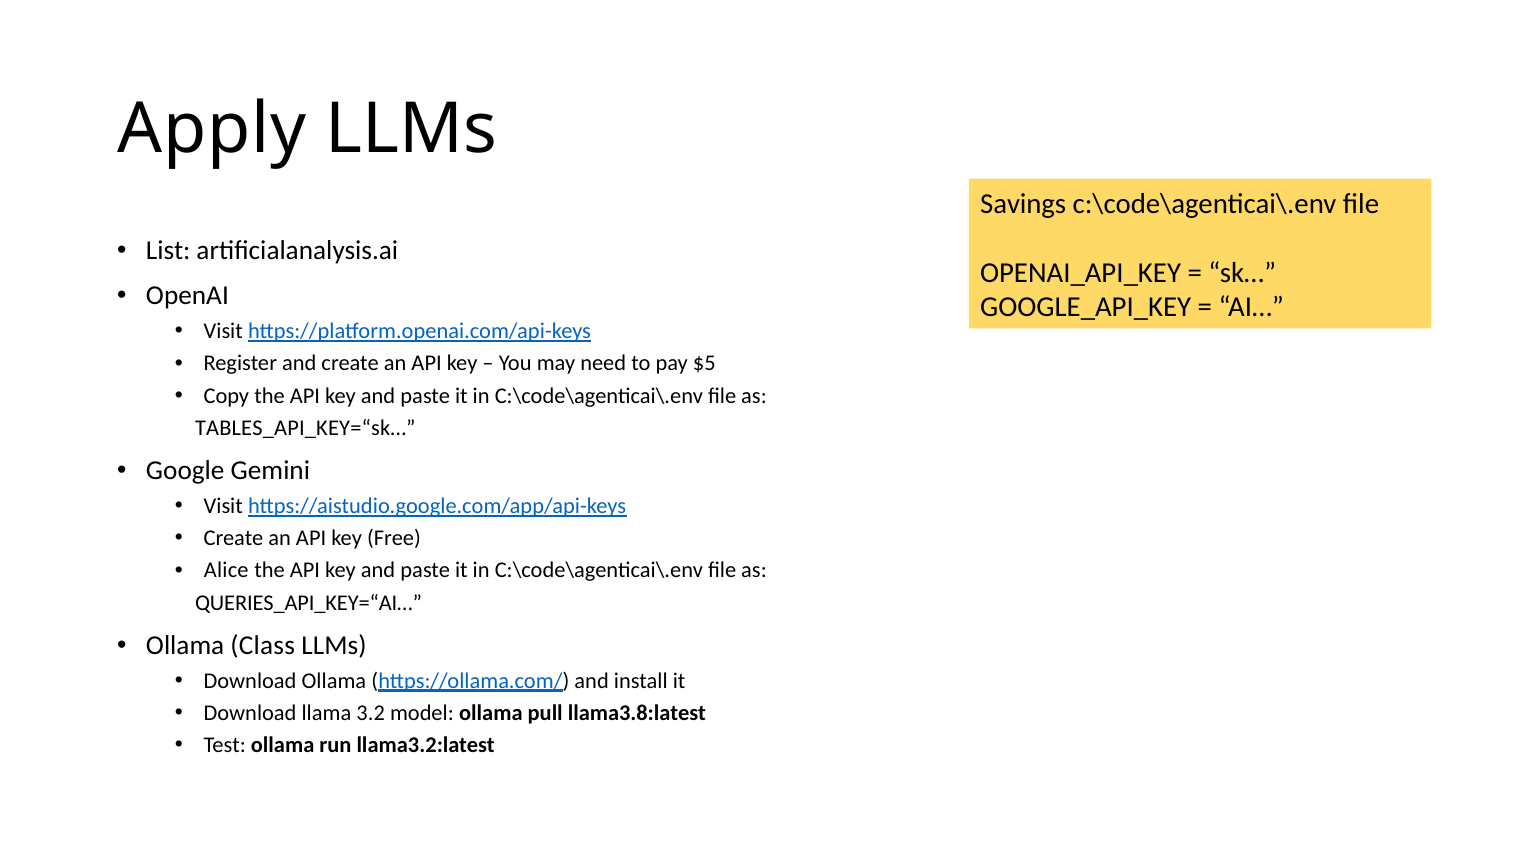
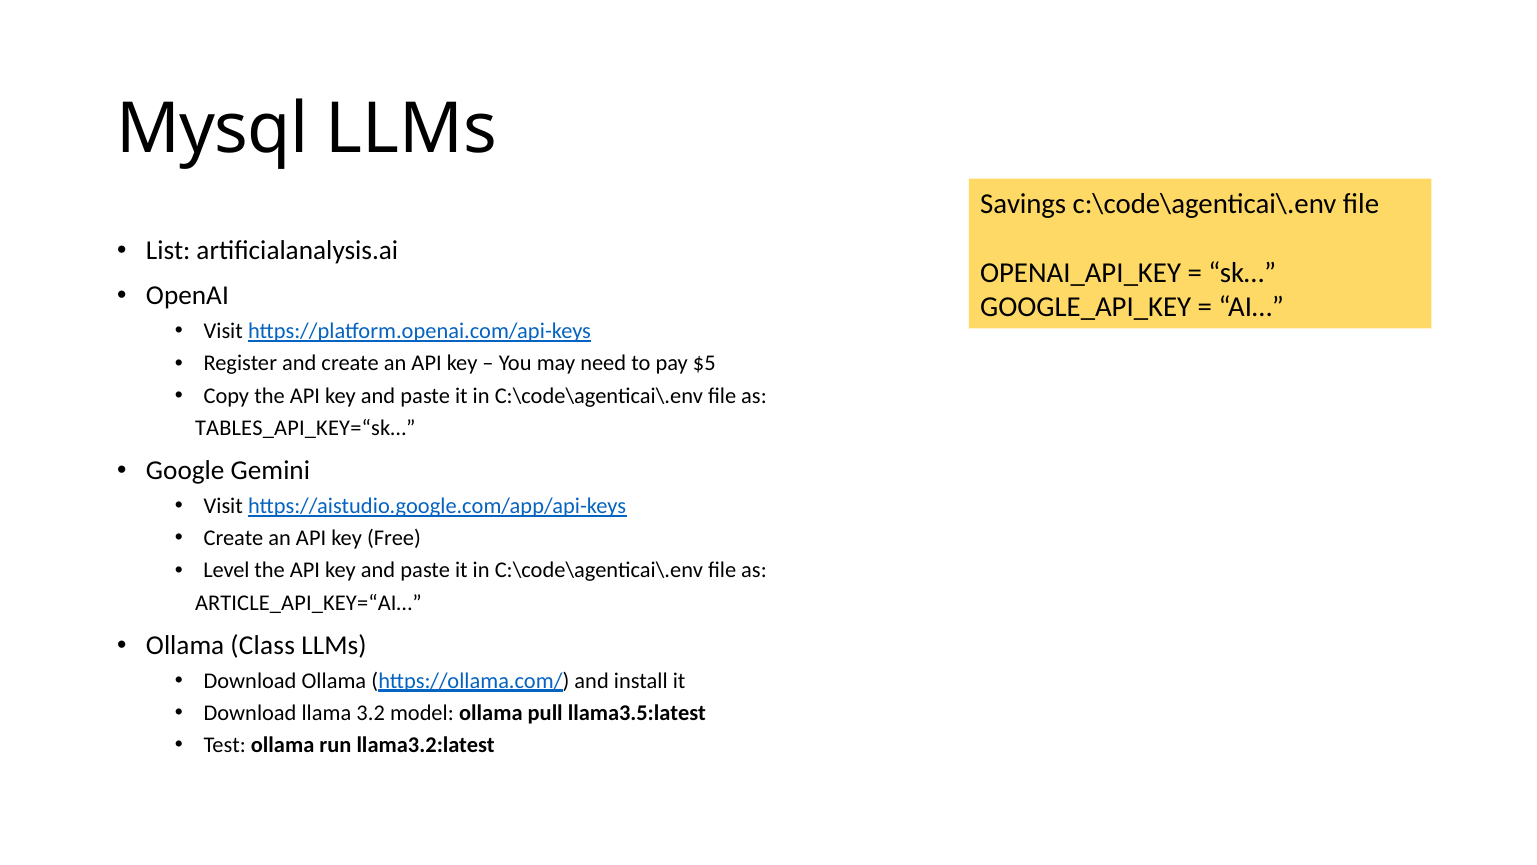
Apply: Apply -> Mysql
Alice: Alice -> Level
QUERIES_API_KEY=“AI…: QUERIES_API_KEY=“AI… -> ARTICLE_API_KEY=“AI…
llama3.8:latest: llama3.8:latest -> llama3.5:latest
